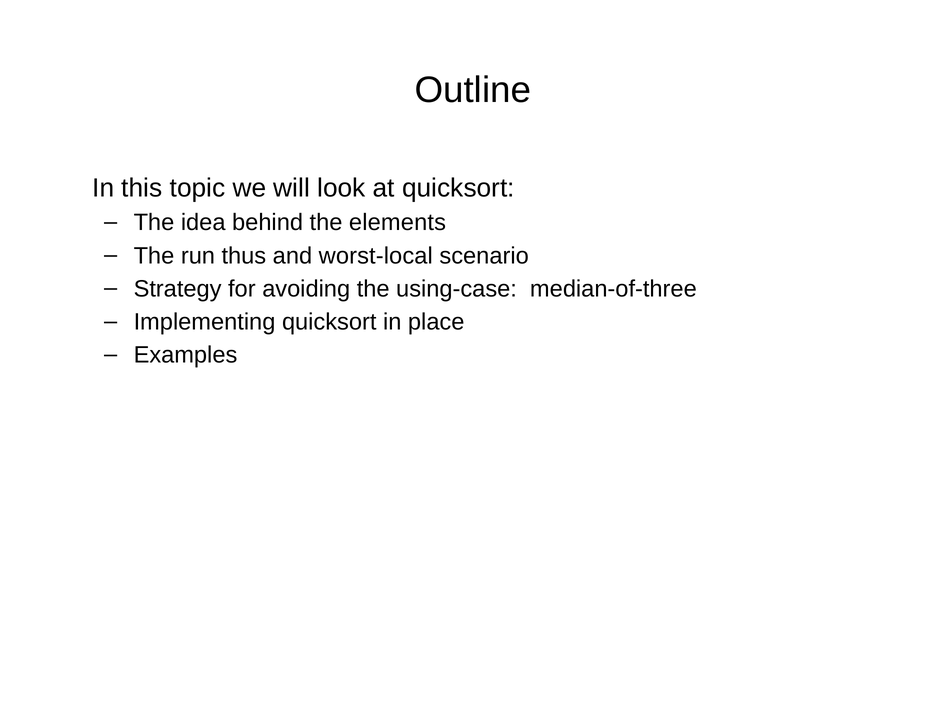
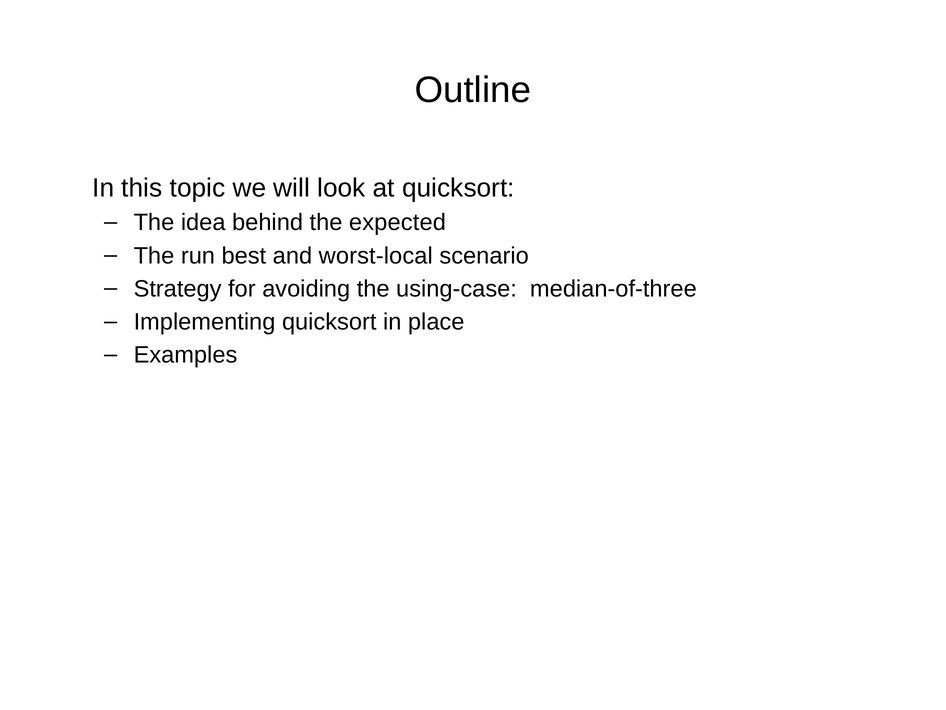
elements: elements -> expected
thus: thus -> best
